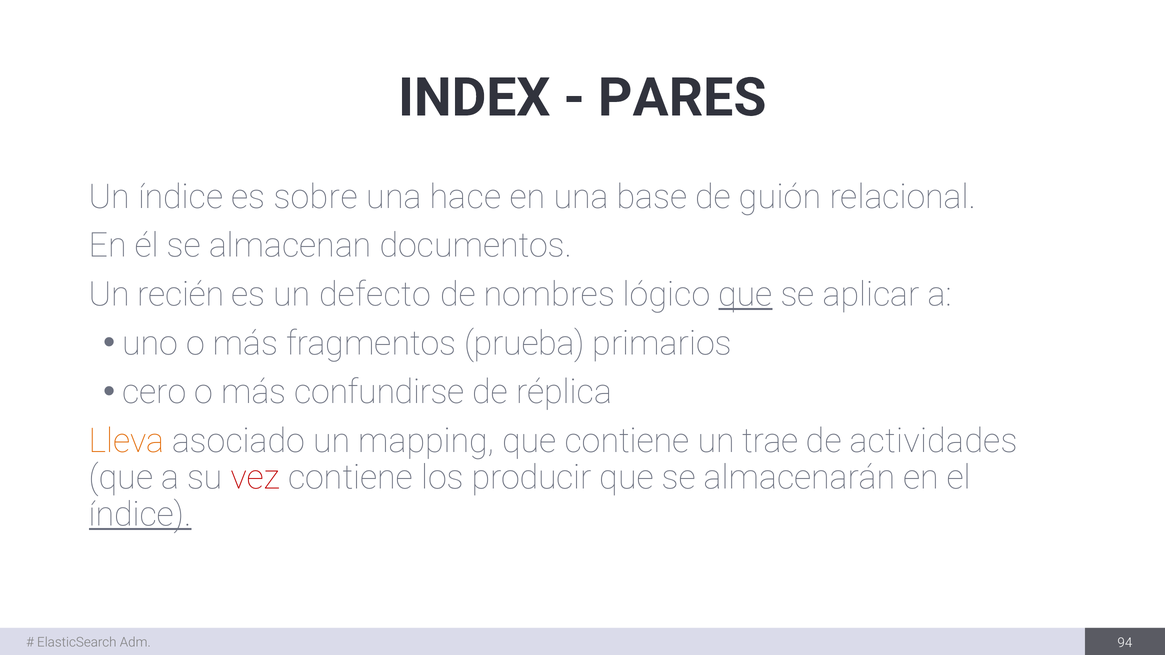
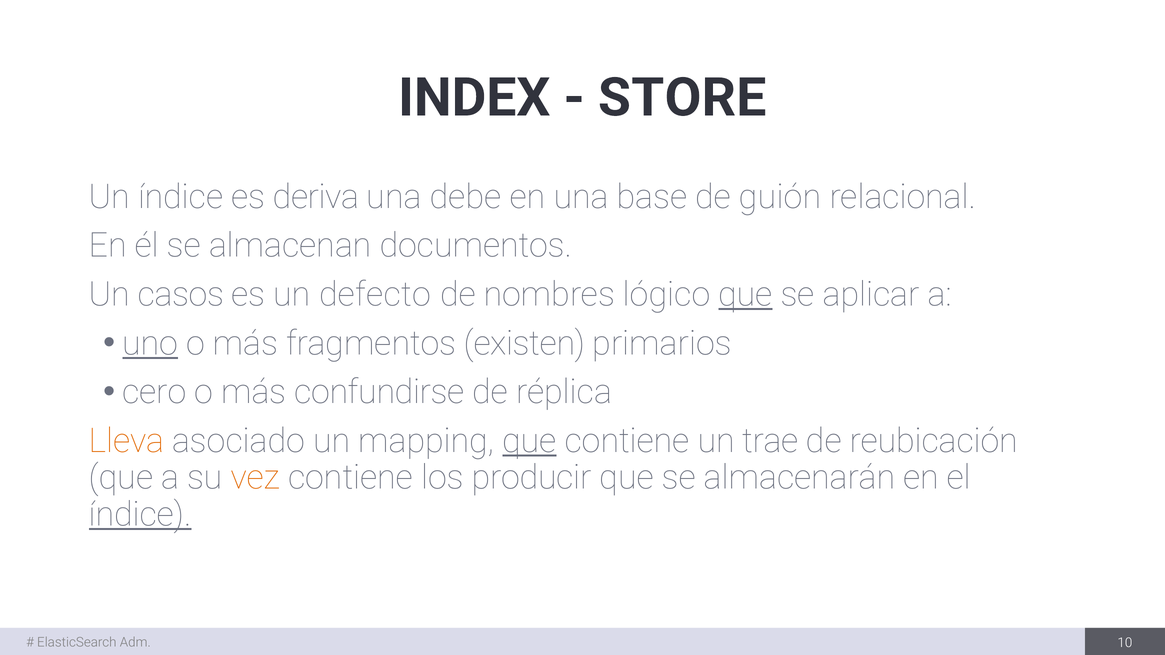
PARES: PARES -> STORE
sobre: sobre -> deriva
hace: hace -> debe
recién: recién -> casos
uno underline: none -> present
prueba: prueba -> existen
que at (529, 441) underline: none -> present
actividades: actividades -> reubicación
vez colour: red -> orange
94: 94 -> 10
